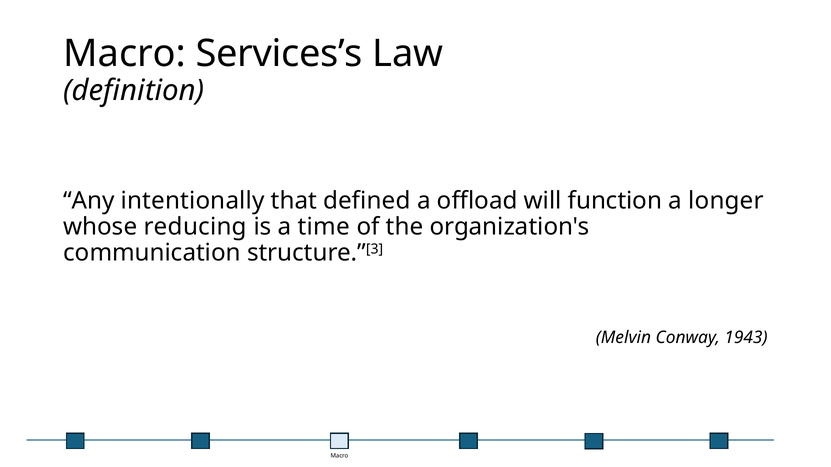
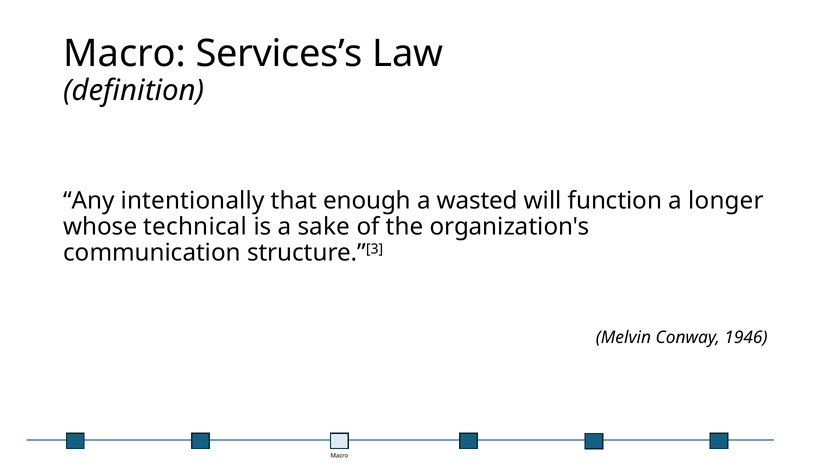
defined: defined -> enough
offload: offload -> wasted
reducing: reducing -> technical
time: time -> sake
1943: 1943 -> 1946
